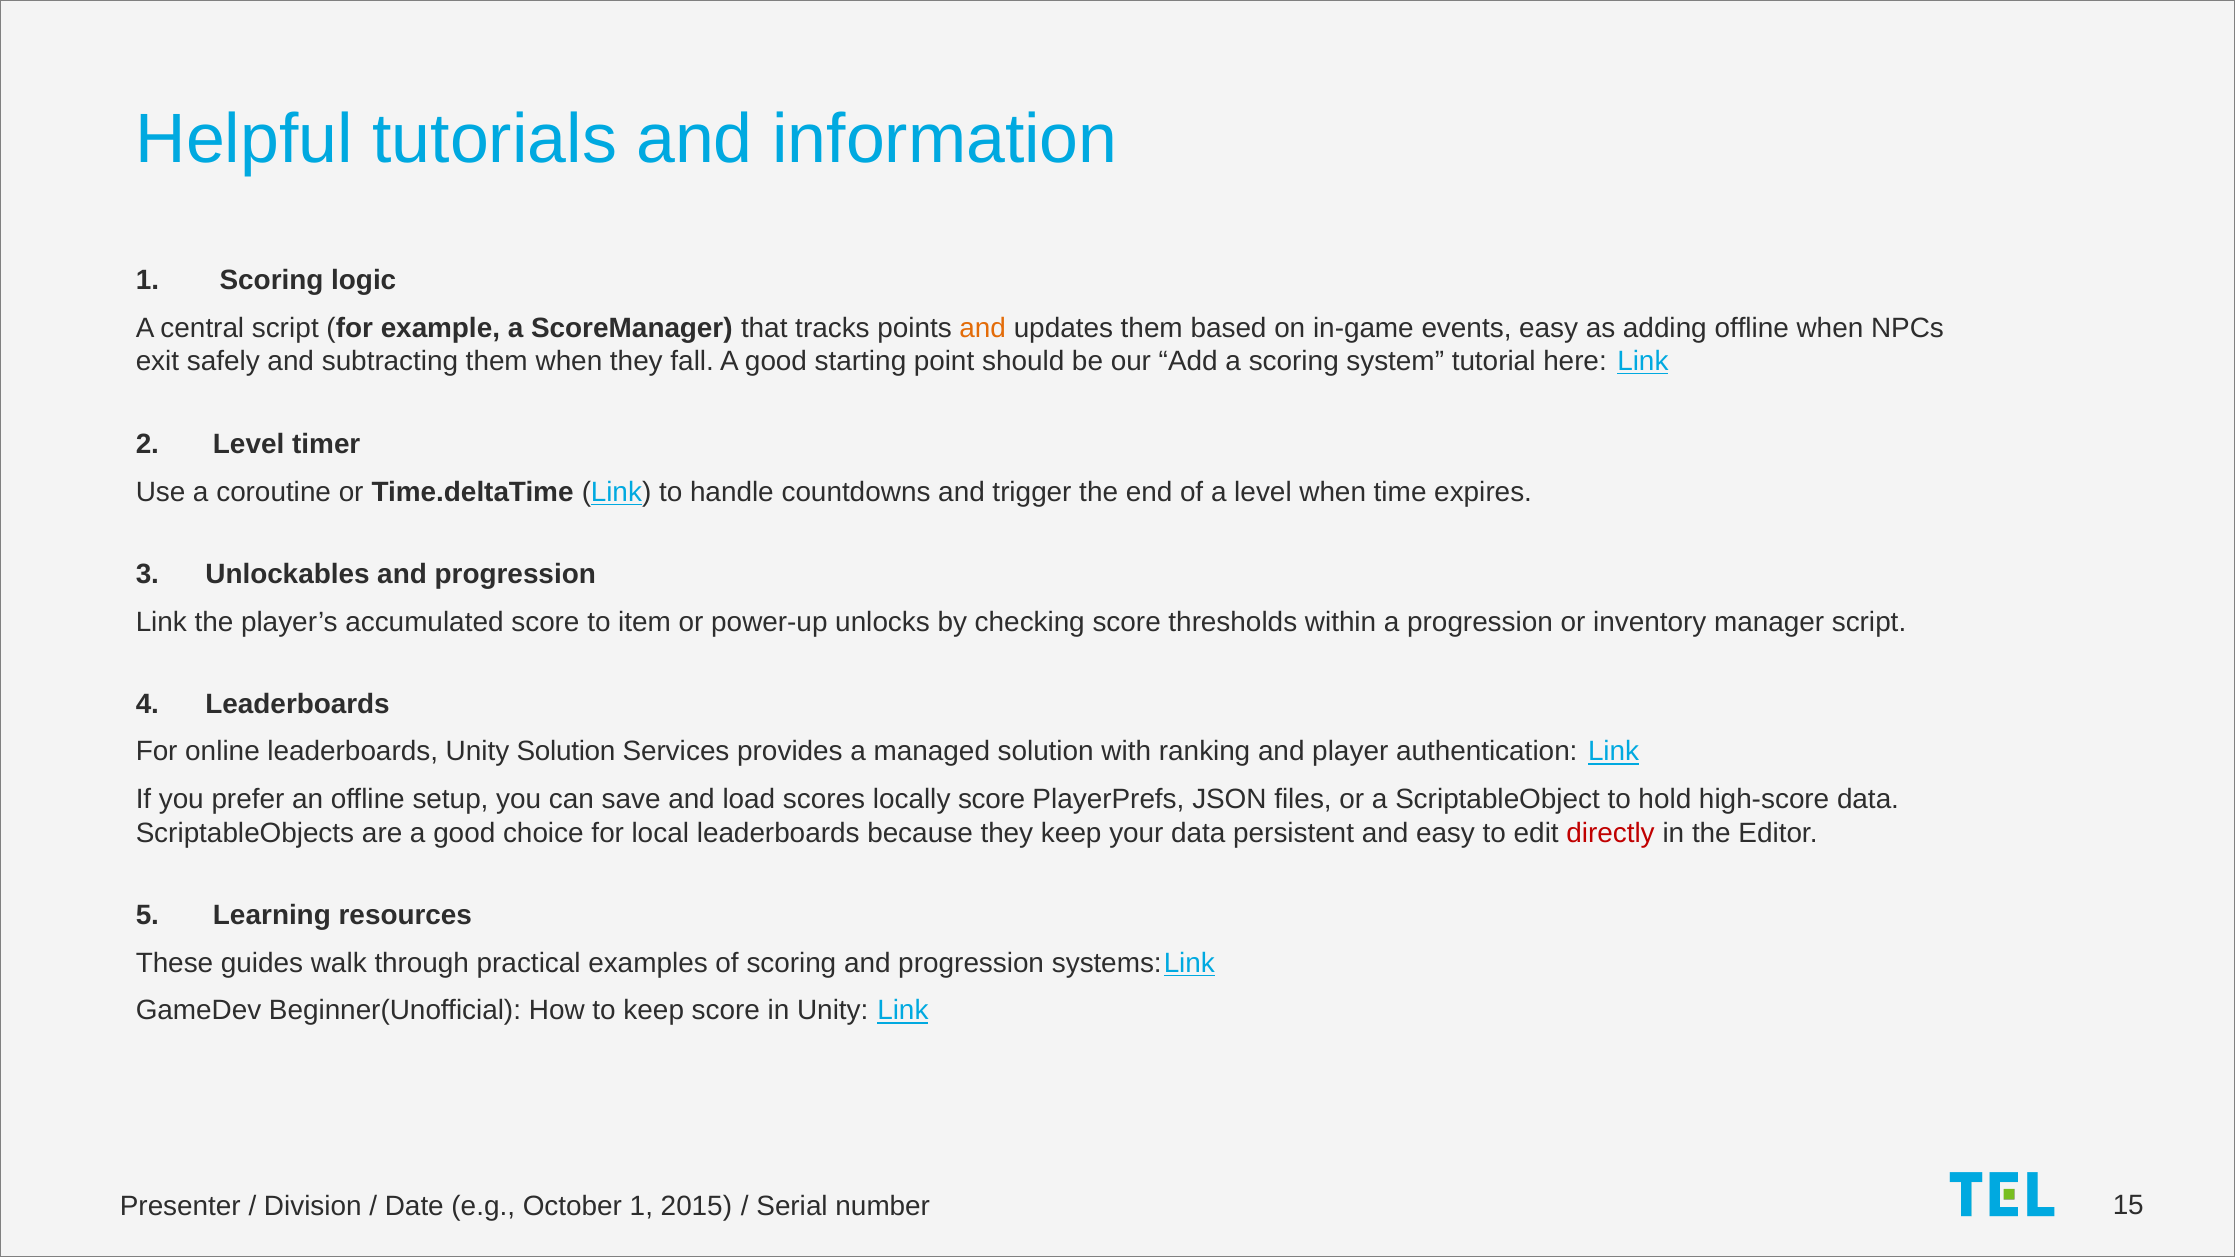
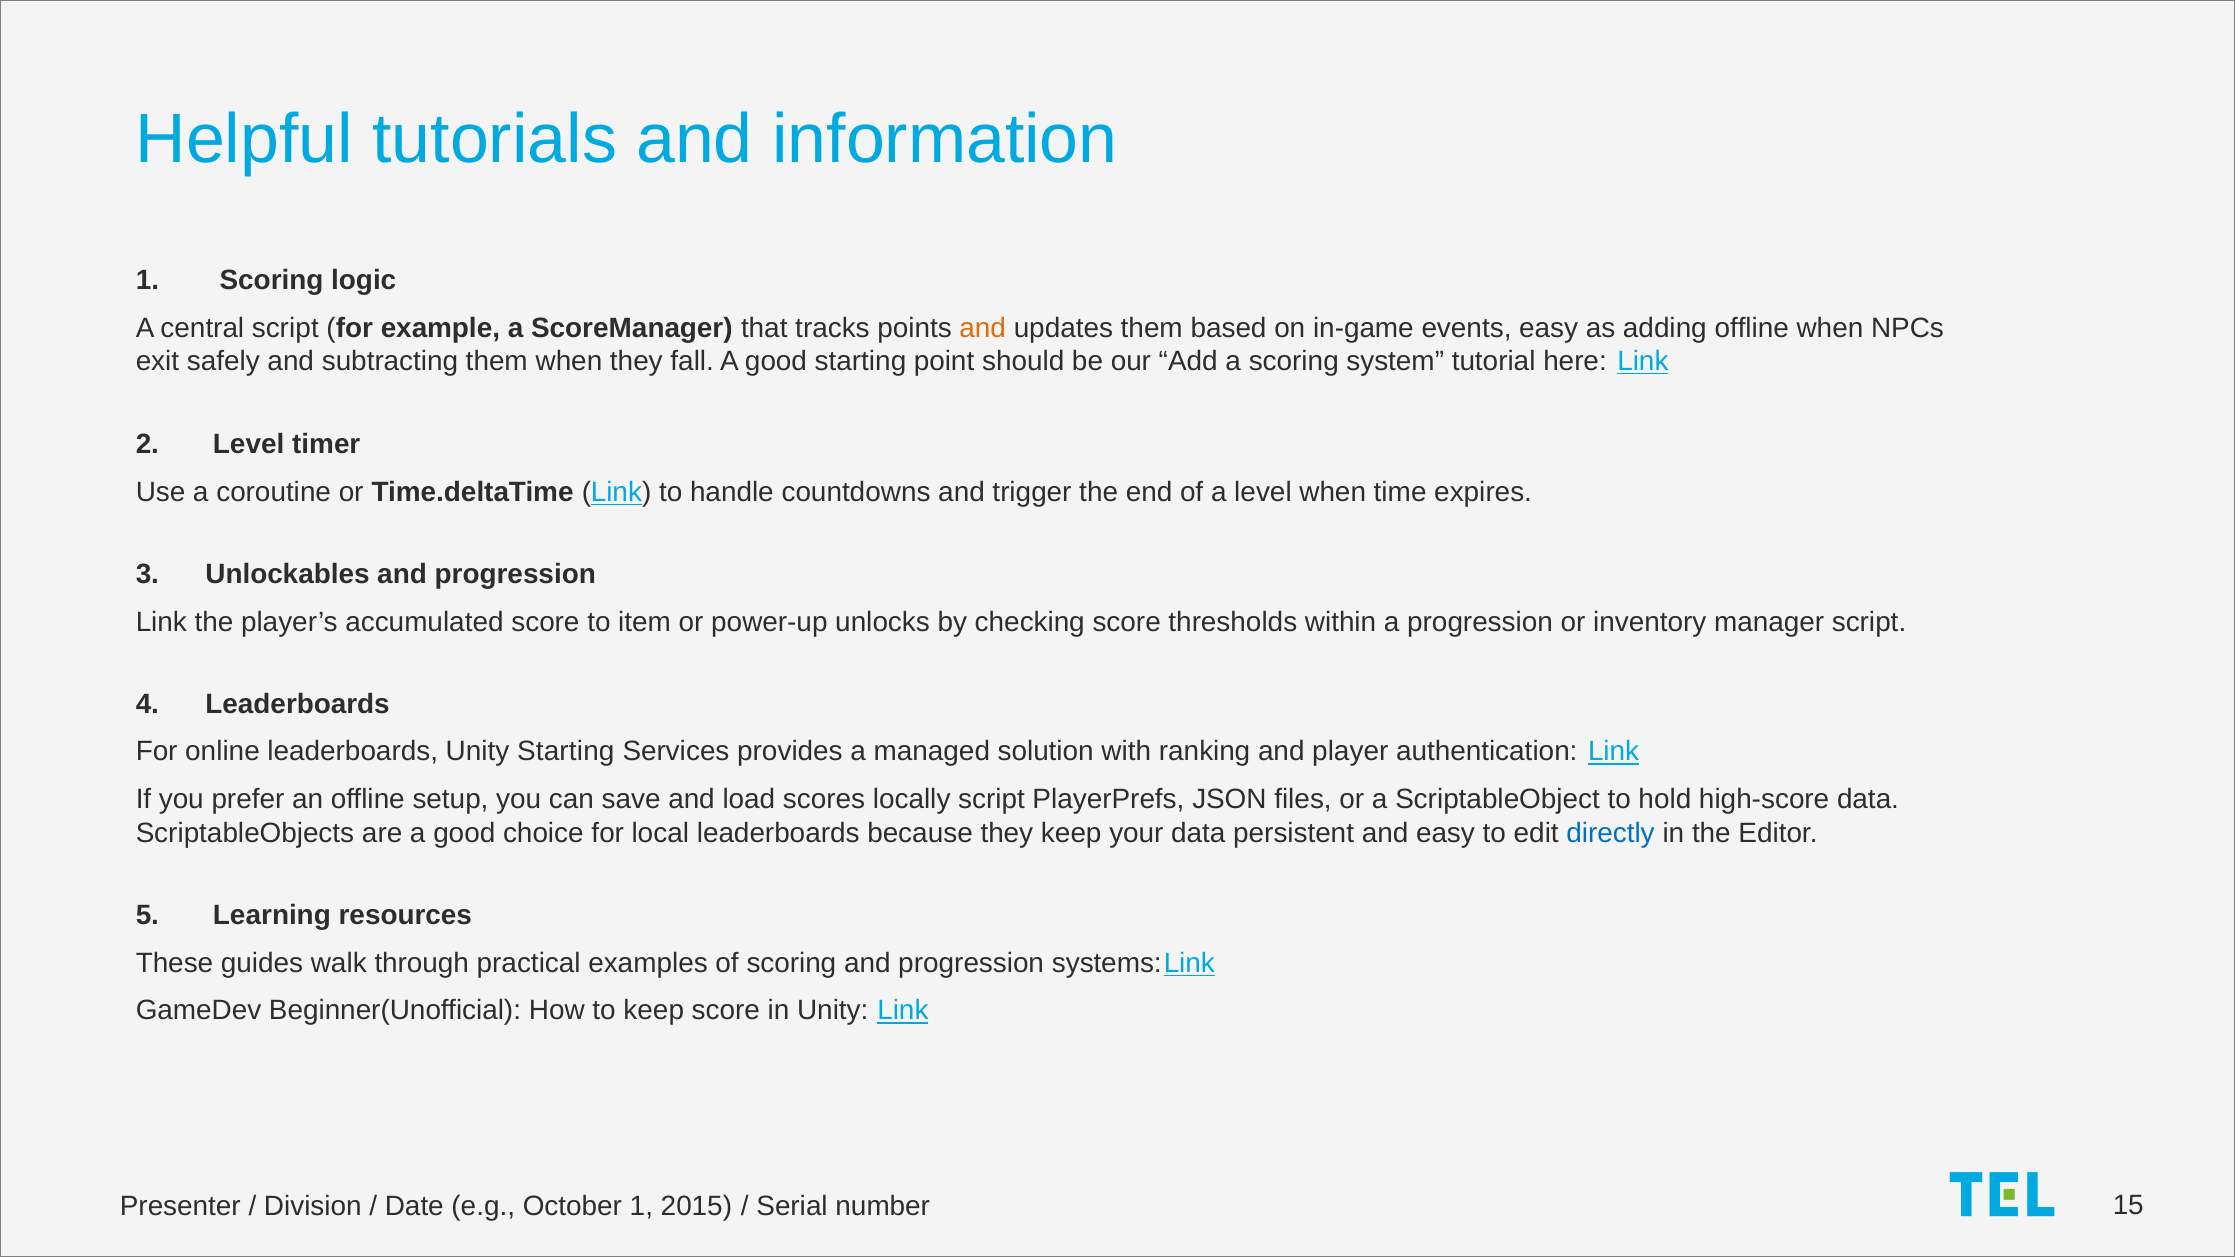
Unity Solution: Solution -> Starting
locally score: score -> script
directly colour: red -> blue
